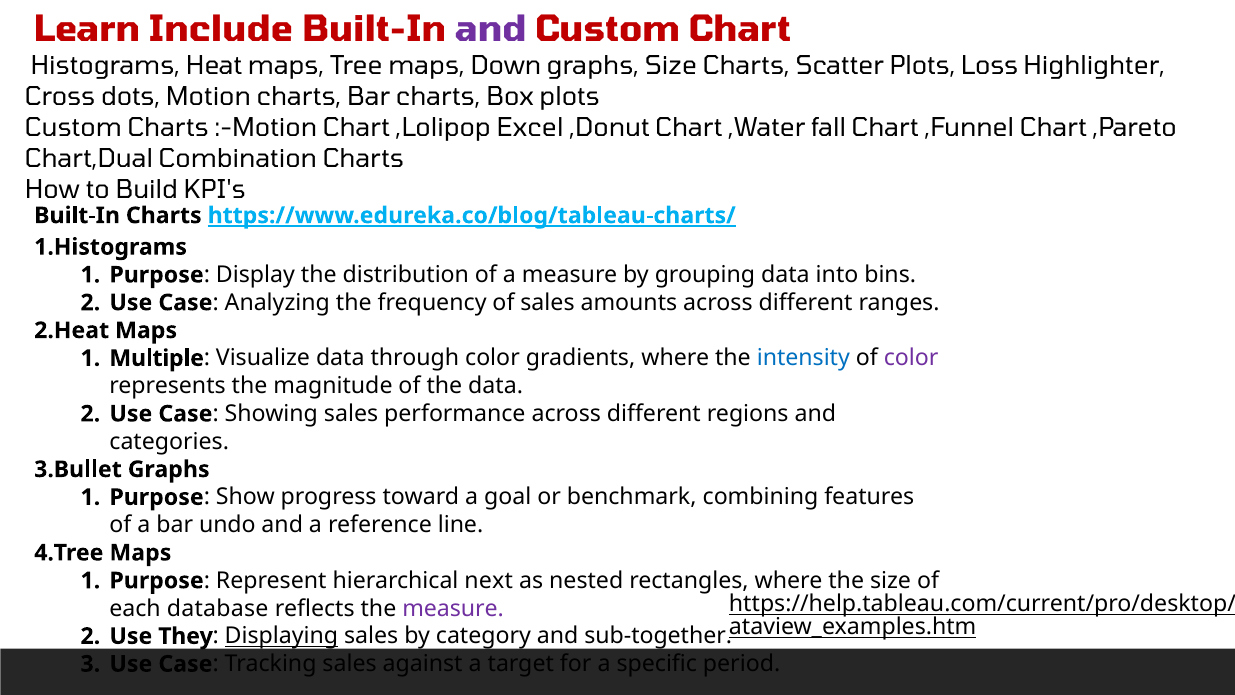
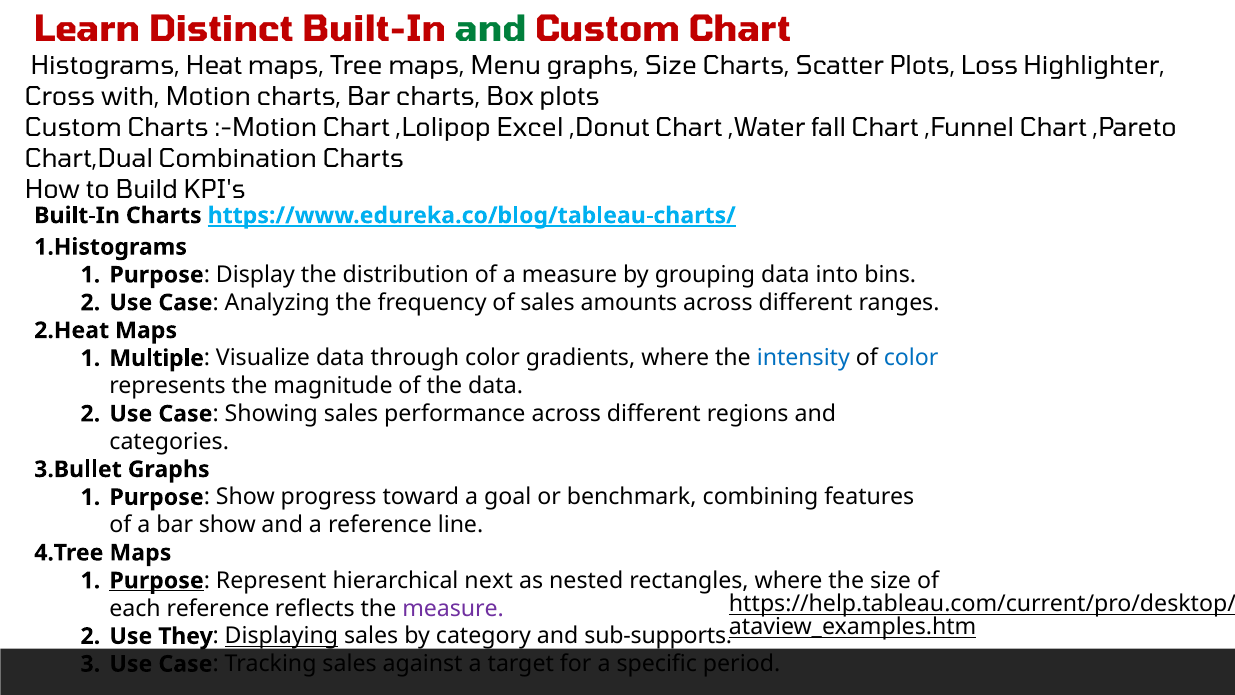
Include: Include -> Distinct
and at (491, 30) colour: purple -> green
Down: Down -> Menu
dots: dots -> with
color at (911, 358) colour: purple -> blue
bar undo: undo -> show
Purpose at (157, 580) underline: none -> present
each database: database -> reference
sub-together: sub-together -> sub-supports
